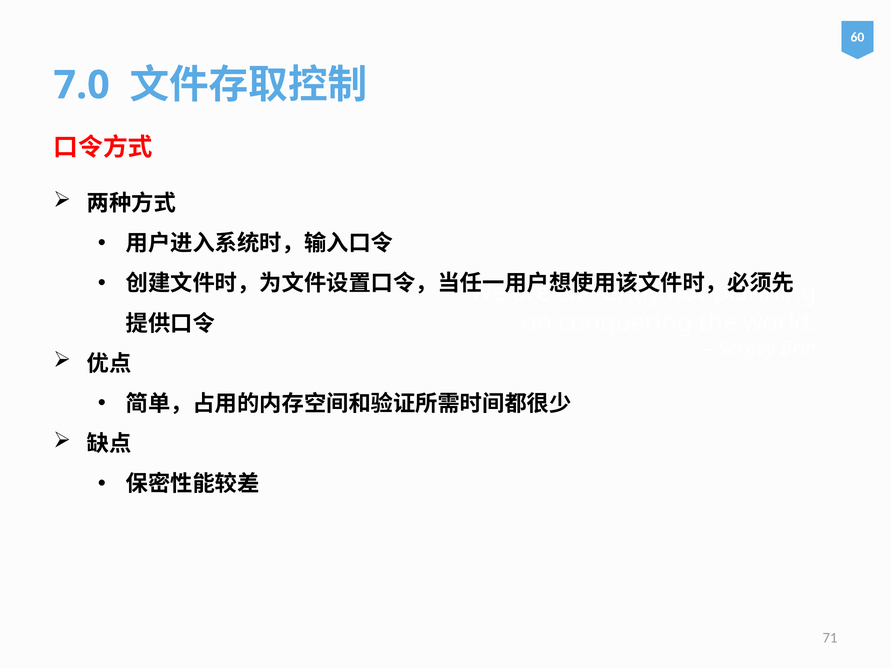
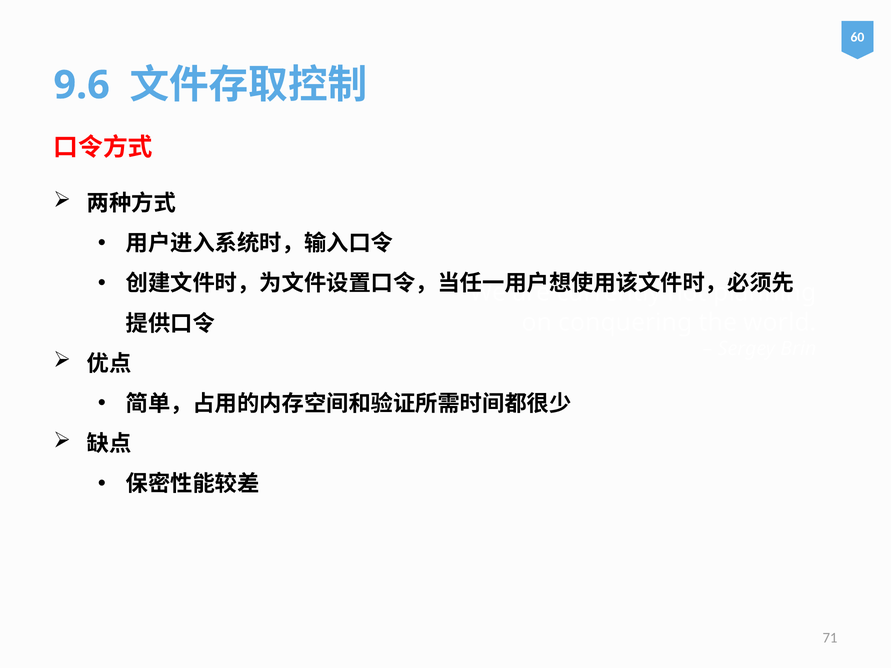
7.0: 7.0 -> 9.6
